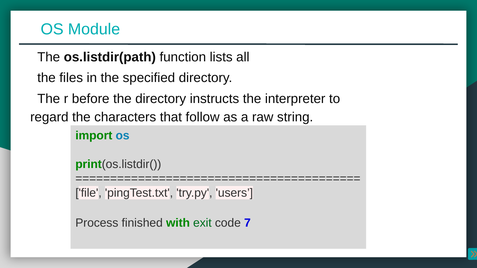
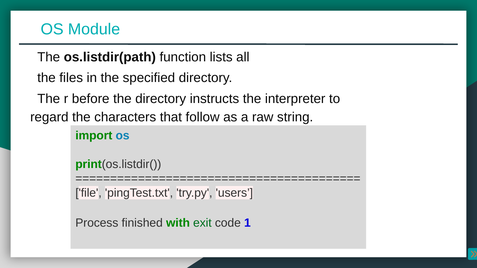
7: 7 -> 1
